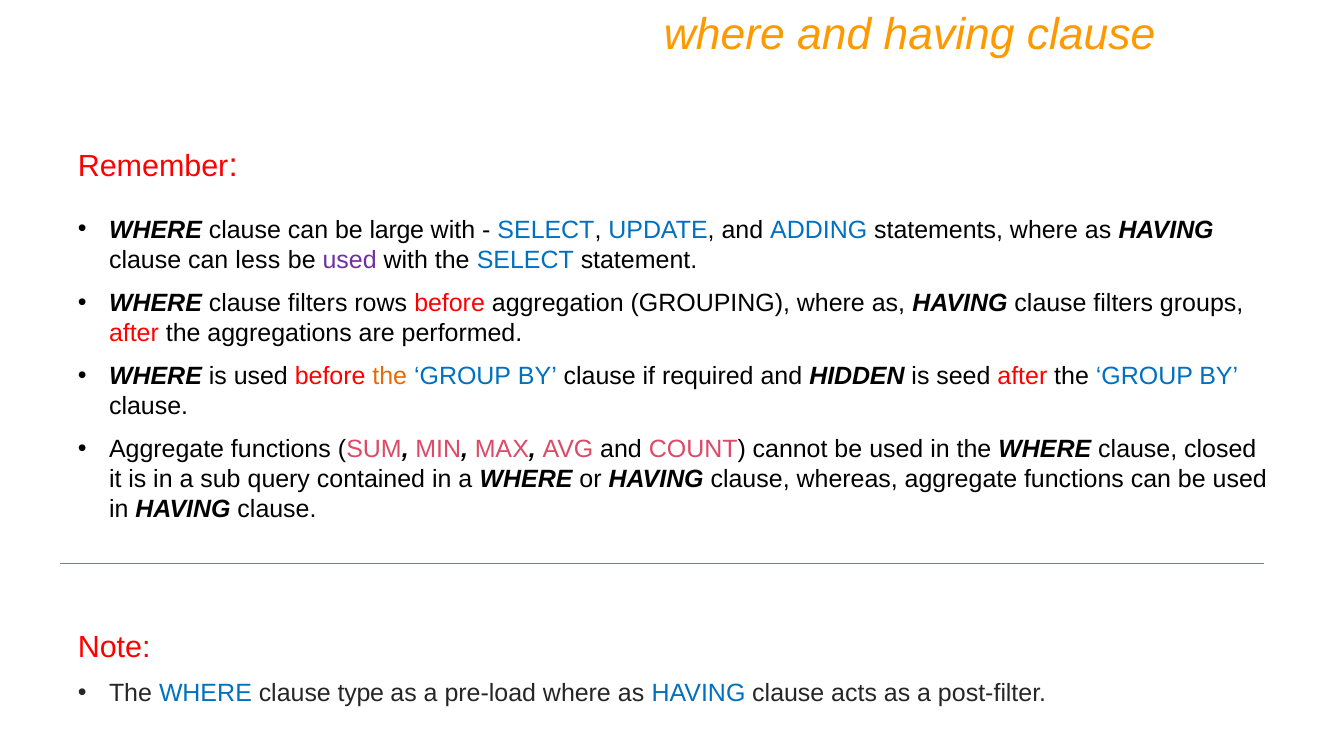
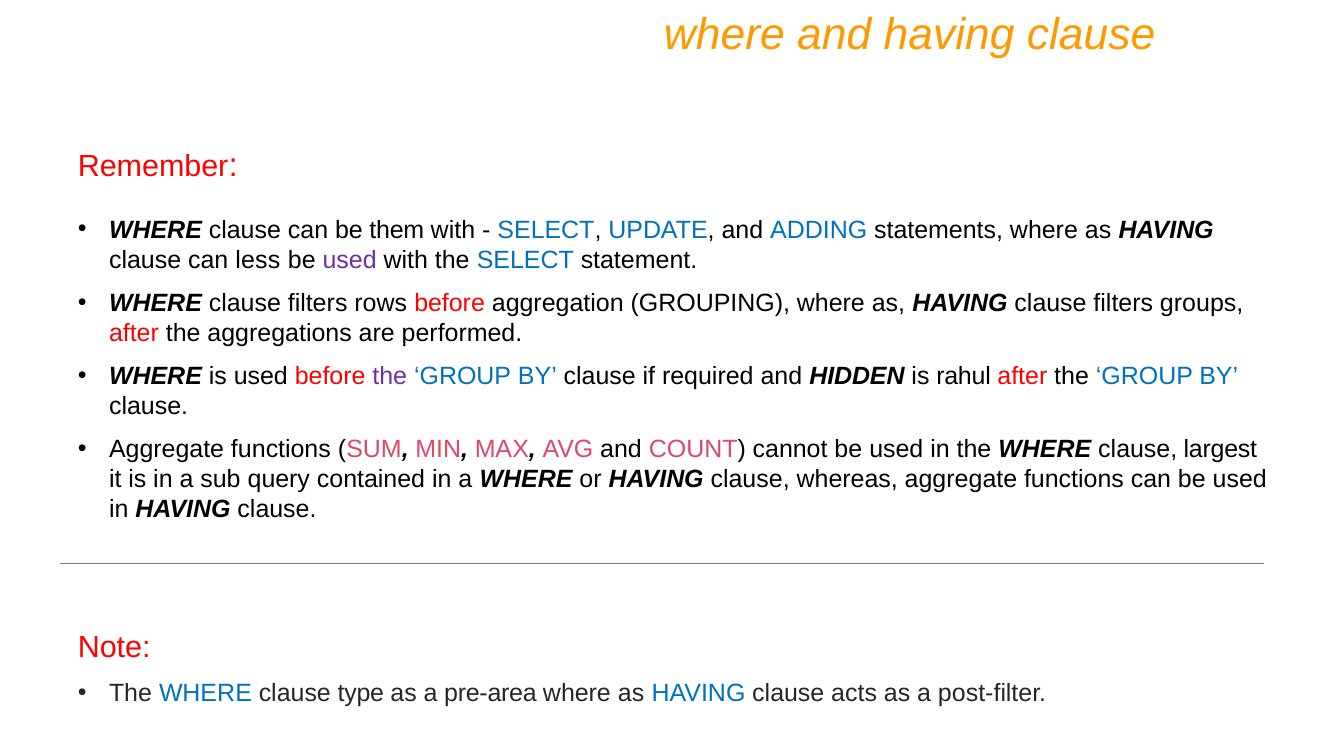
large: large -> them
the at (390, 377) colour: orange -> purple
seed: seed -> rahul
closed: closed -> largest
pre-load: pre-load -> pre-area
